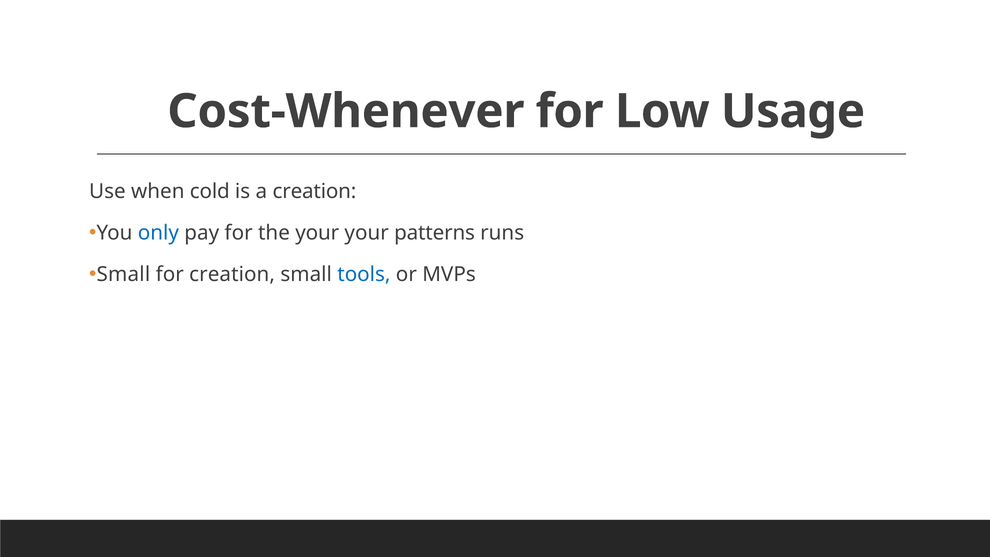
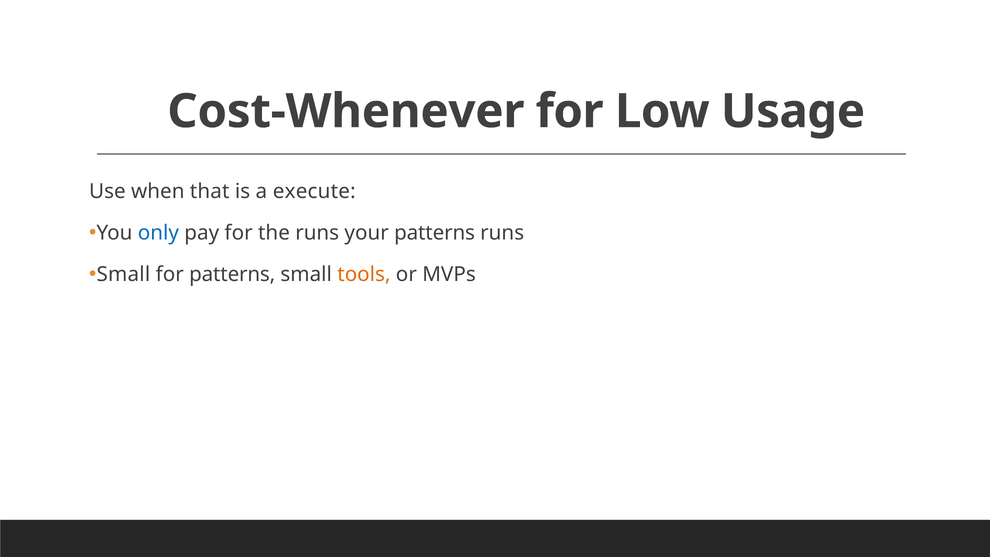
cold: cold -> that
a creation: creation -> execute
the your: your -> runs
for creation: creation -> patterns
tools colour: blue -> orange
